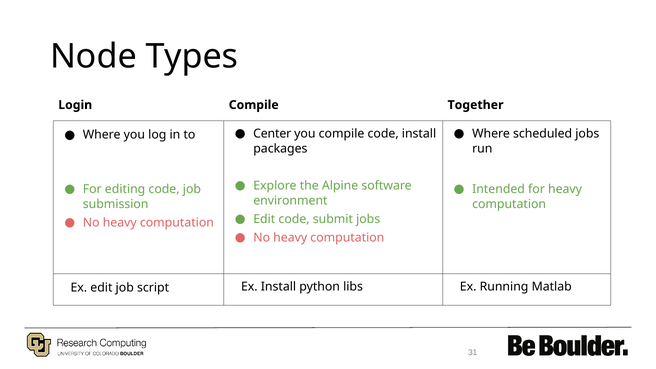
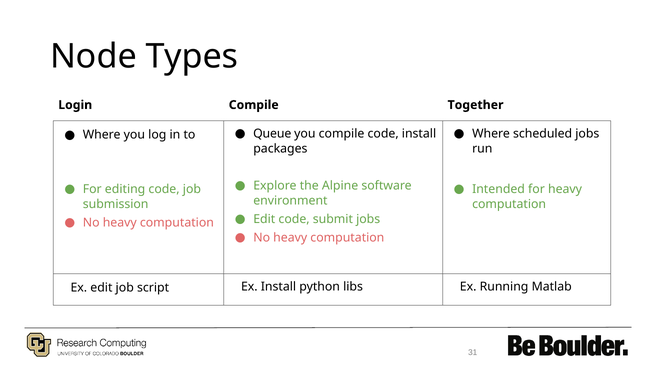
Center: Center -> Queue
